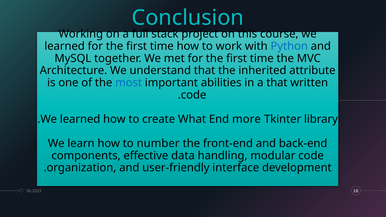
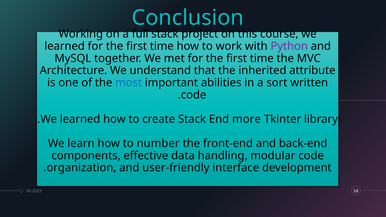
Python colour: blue -> purple
a that: that -> sort
create What: What -> Stack
